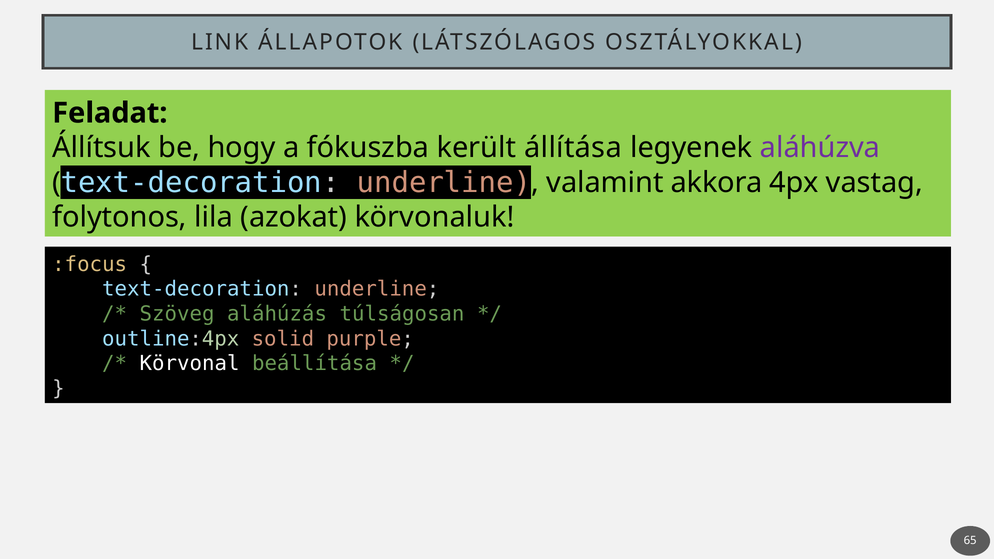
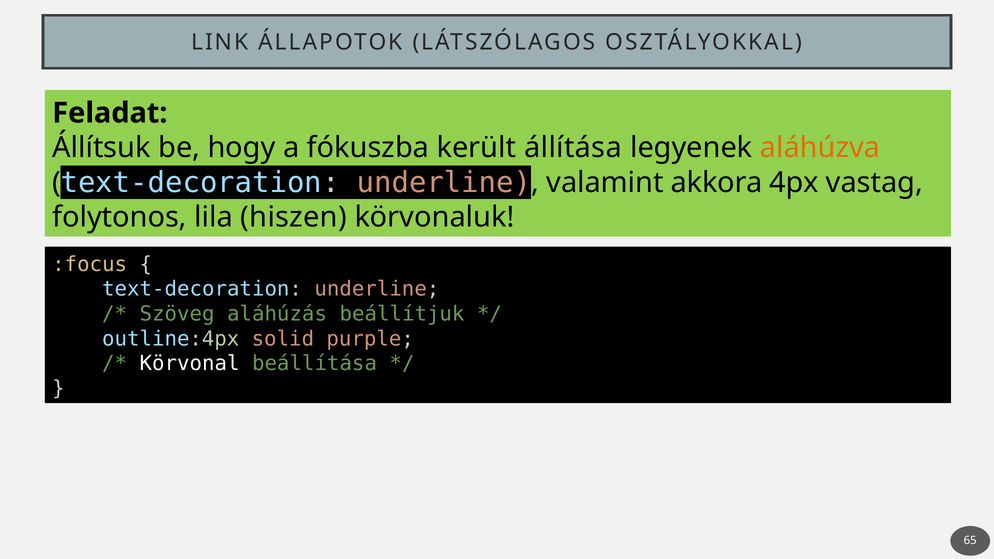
aláhúzva colour: purple -> orange
azokat: azokat -> hiszen
túlságosan: túlságosan -> beállítjuk
